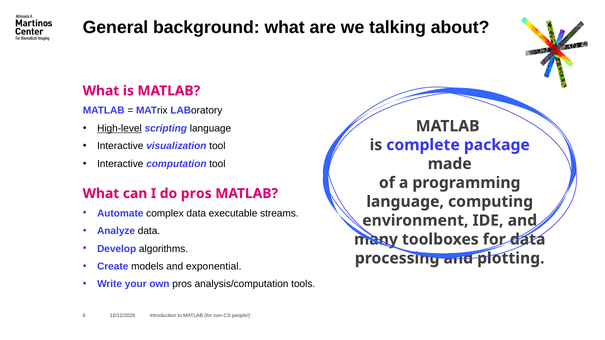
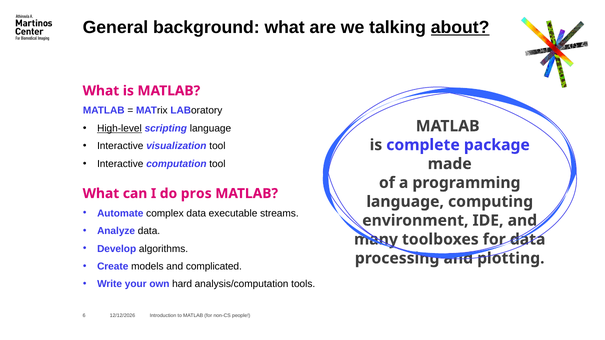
about underline: none -> present
exponential: exponential -> complicated
own pros: pros -> hard
